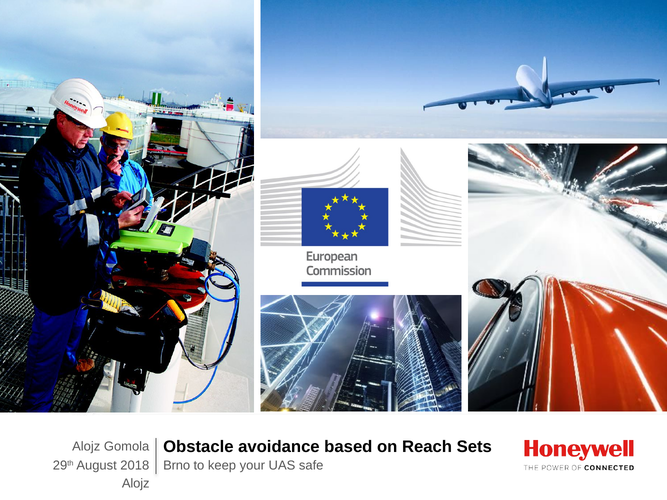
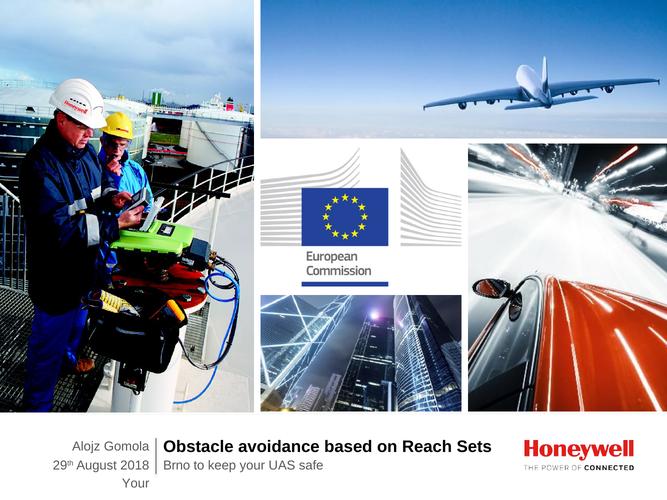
Alojz at (136, 484): Alojz -> Your
